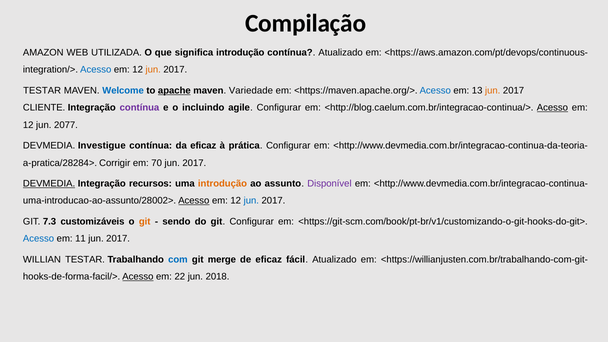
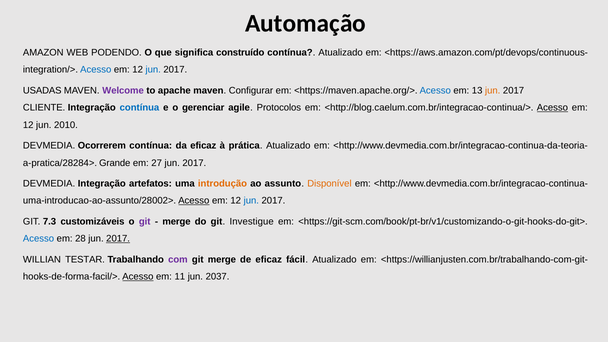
Compilação: Compilação -> Automação
UTILIZADA: UTILIZADA -> PODENDO
significa introdução: introdução -> construído
jun at (153, 70) colour: orange -> blue
TESTAR at (42, 91): TESTAR -> USADAS
Welcome colour: blue -> purple
apache underline: present -> none
Variedade: Variedade -> Configurar
contínua at (139, 108) colour: purple -> blue
incluindo: incluindo -> gerenciar
agile Configurar: Configurar -> Protocolos
2077: 2077 -> 2010
Investigue: Investigue -> Ocorrerem
prática Configurar: Configurar -> Atualizado
Corrigir: Corrigir -> Grande
70: 70 -> 27
DEVMEDIA at (49, 184) underline: present -> none
recursos: recursos -> artefatos
Disponível colour: purple -> orange
git at (145, 222) colour: orange -> purple
sendo at (176, 222): sendo -> merge
git Configurar: Configurar -> Investigue
11: 11 -> 28
2017 at (118, 239) underline: none -> present
com colour: blue -> purple
22: 22 -> 11
2018: 2018 -> 2037
